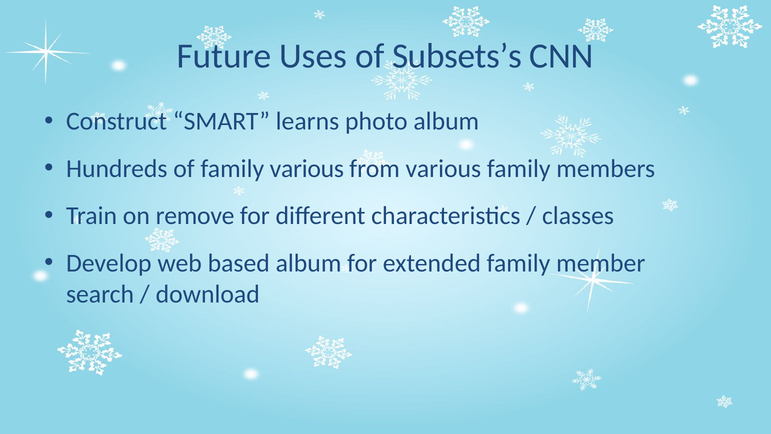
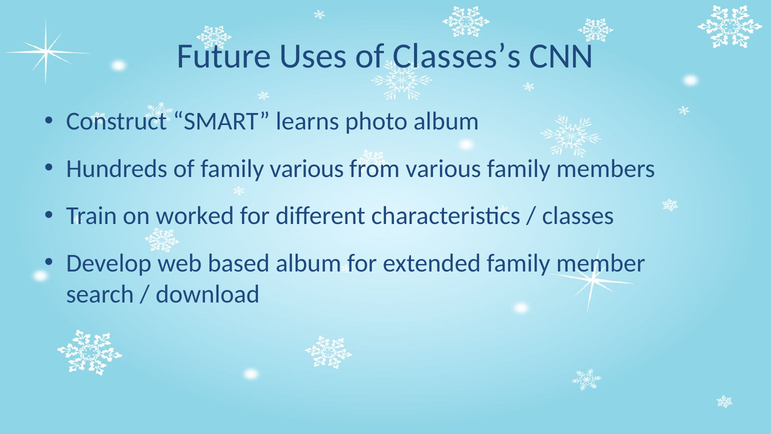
Subsets’s: Subsets’s -> Classes’s
remove: remove -> worked
